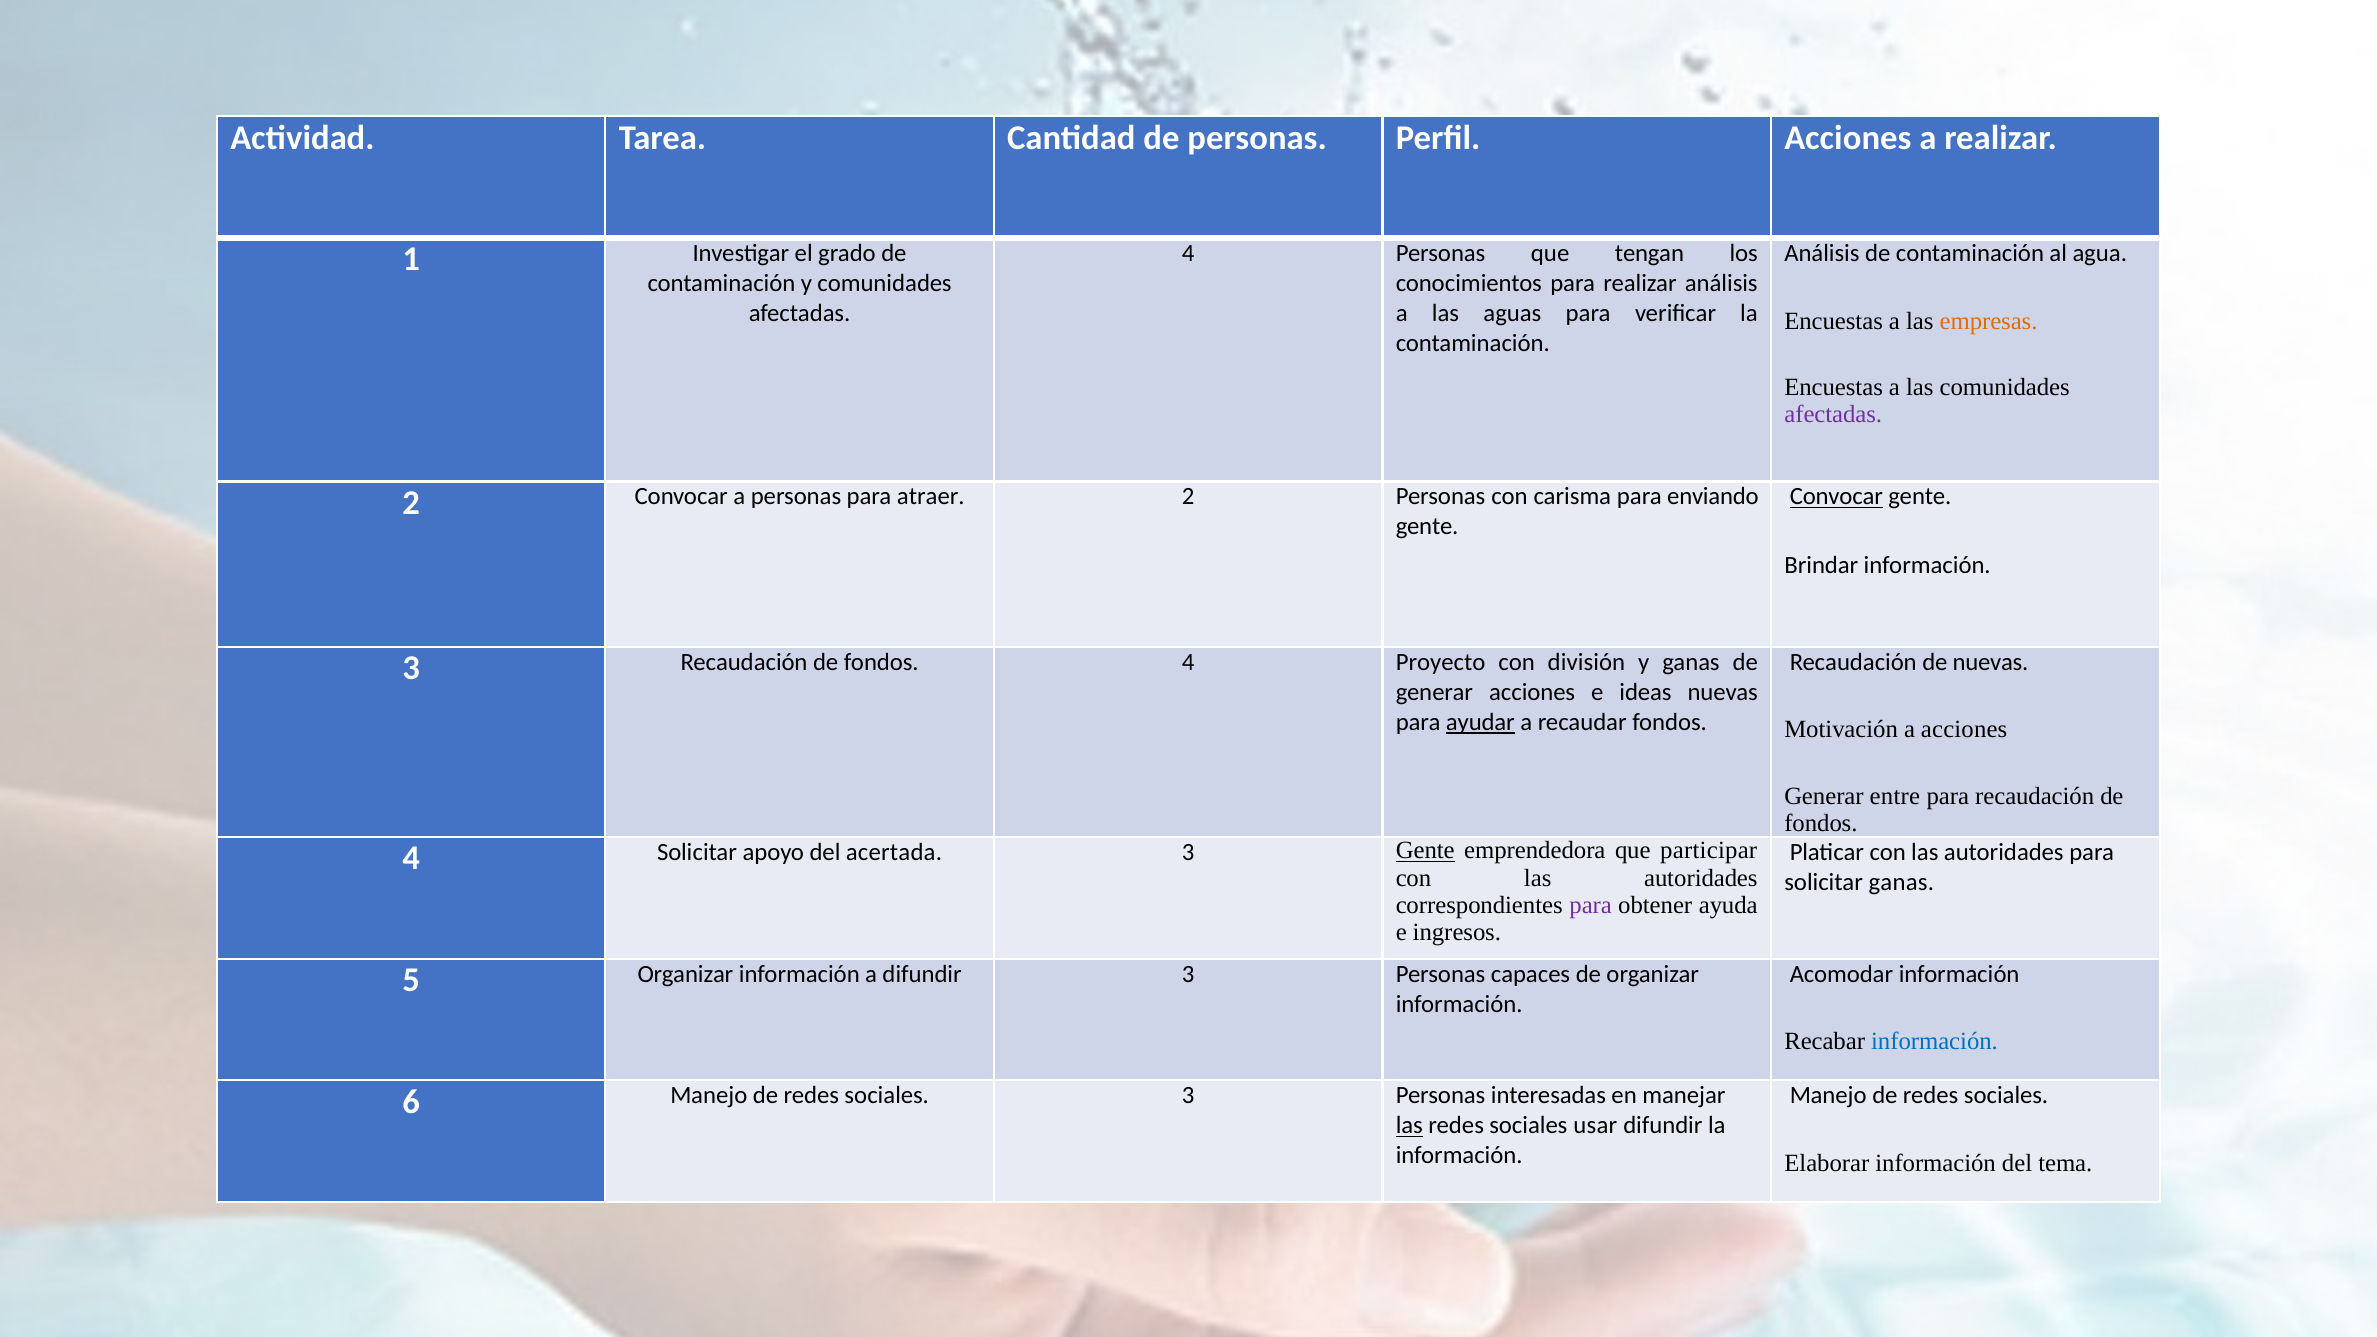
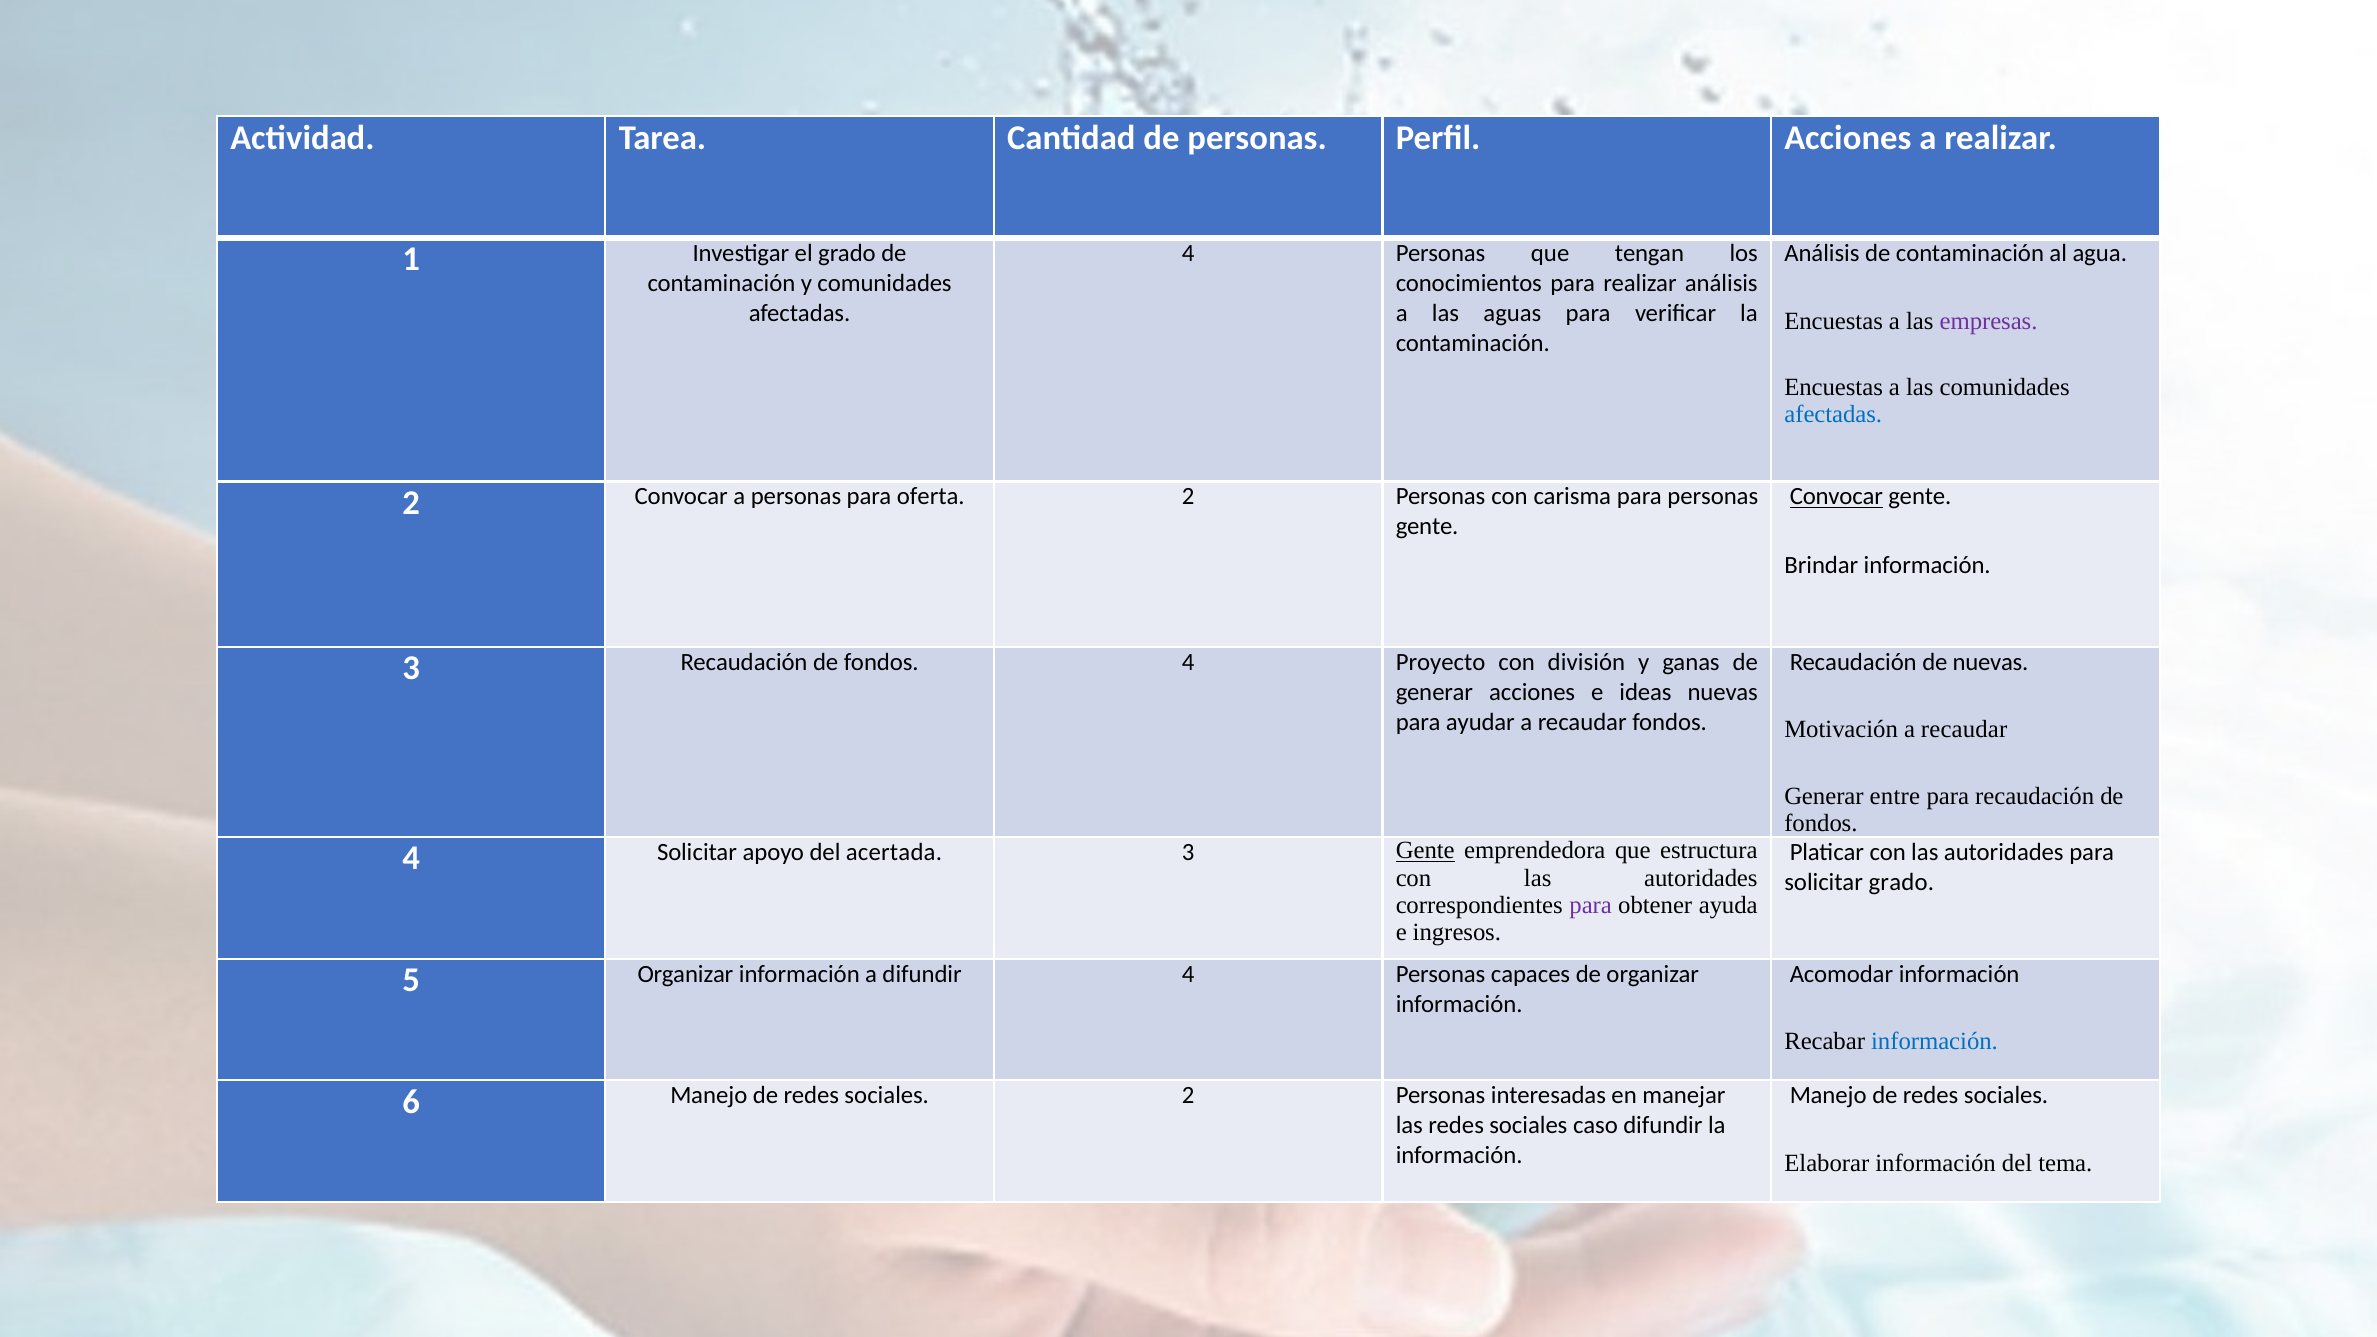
empresas colour: orange -> purple
afectadas at (1833, 414) colour: purple -> blue
atraer: atraer -> oferta
para enviando: enviando -> personas
ayudar underline: present -> none
Motivación a acciones: acciones -> recaudar
participar: participar -> estructura
solicitar ganas: ganas -> grado
difundir 3: 3 -> 4
sociales 3: 3 -> 2
las at (1409, 1126) underline: present -> none
usar: usar -> caso
